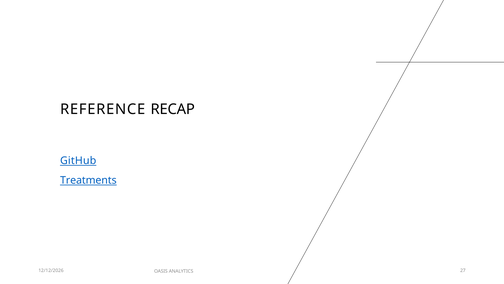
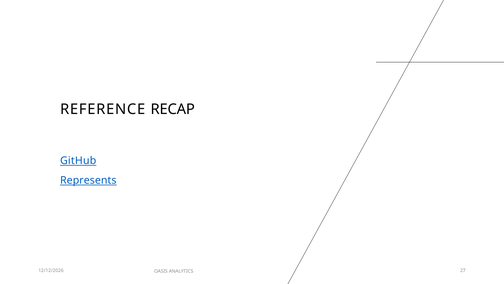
Treatments: Treatments -> Represents
